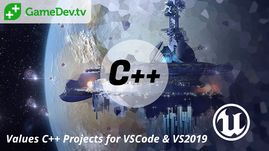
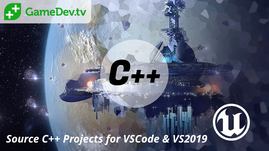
Values: Values -> Source
